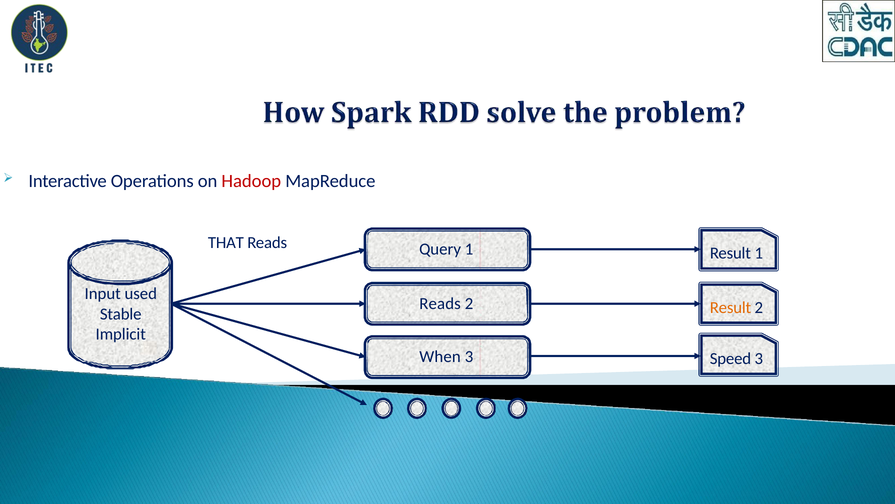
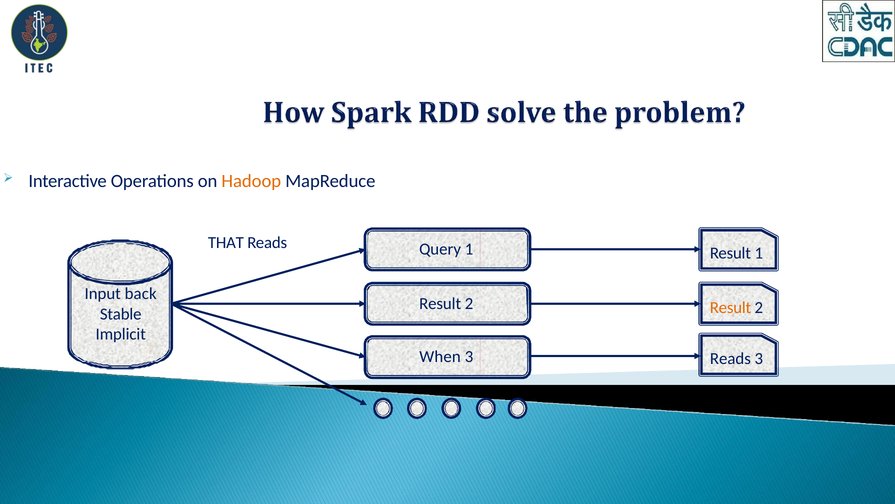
Hadoop colour: red -> orange
used: used -> back
Reads at (440, 303): Reads -> Result
Speed at (730, 358): Speed -> Reads
